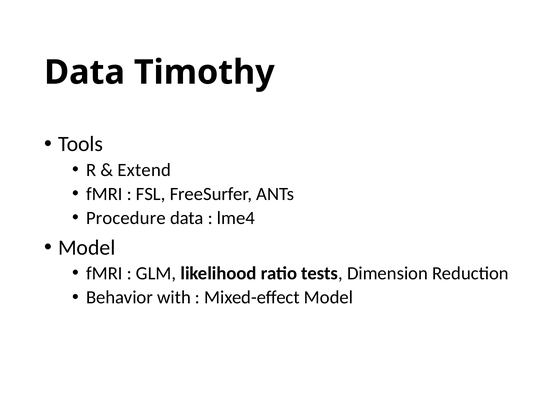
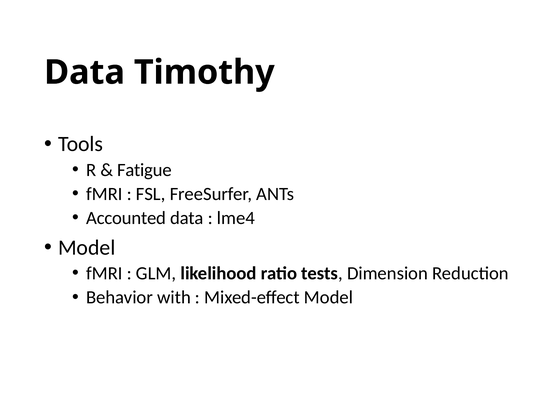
Extend: Extend -> Fatigue
Procedure: Procedure -> Accounted
